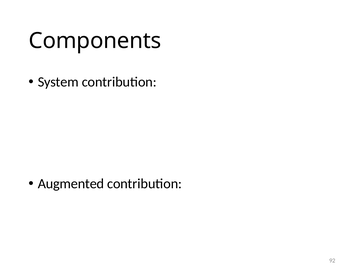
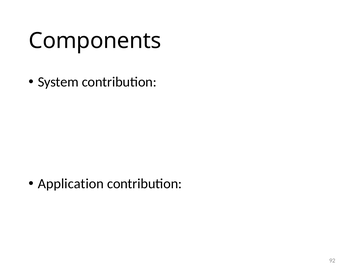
Augmented: Augmented -> Application
